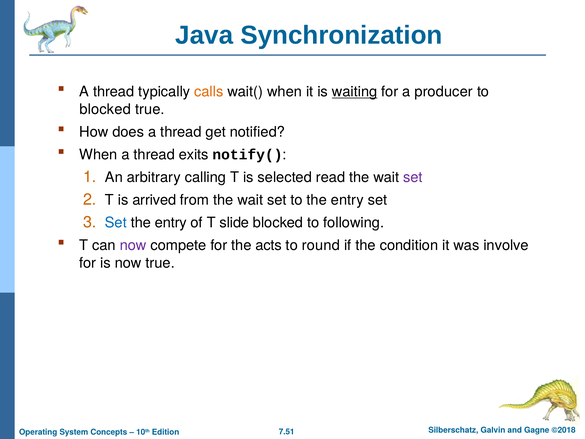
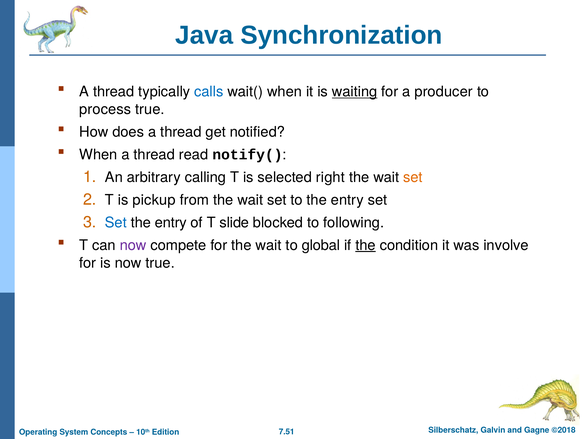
calls colour: orange -> blue
blocked at (105, 109): blocked -> process
exits: exits -> read
read: read -> right
set at (413, 177) colour: purple -> orange
arrived: arrived -> pickup
for the acts: acts -> wait
round: round -> global
the at (366, 245) underline: none -> present
